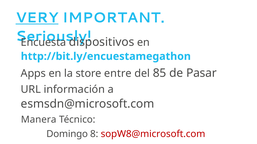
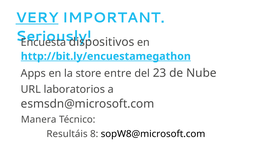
http://bit.ly/encuestamegathon underline: none -> present
85: 85 -> 23
Pasar: Pasar -> Nube
información: información -> laboratorios
Domingo: Domingo -> Resultáis
sopW8@microsoft.com colour: red -> black
